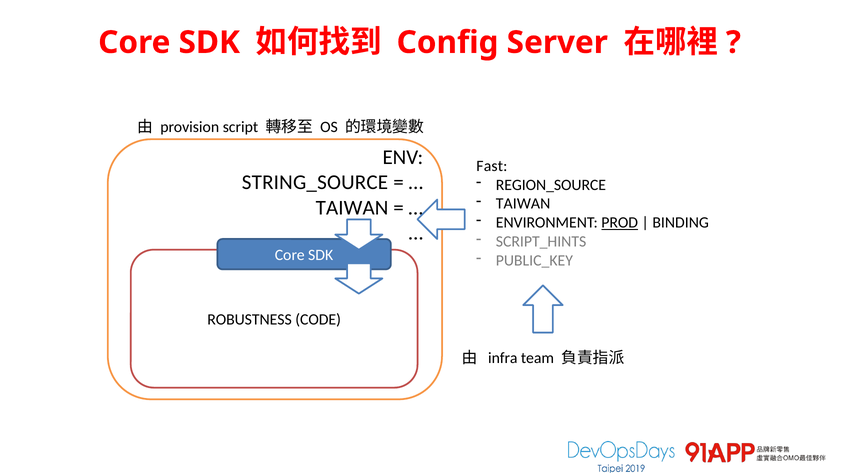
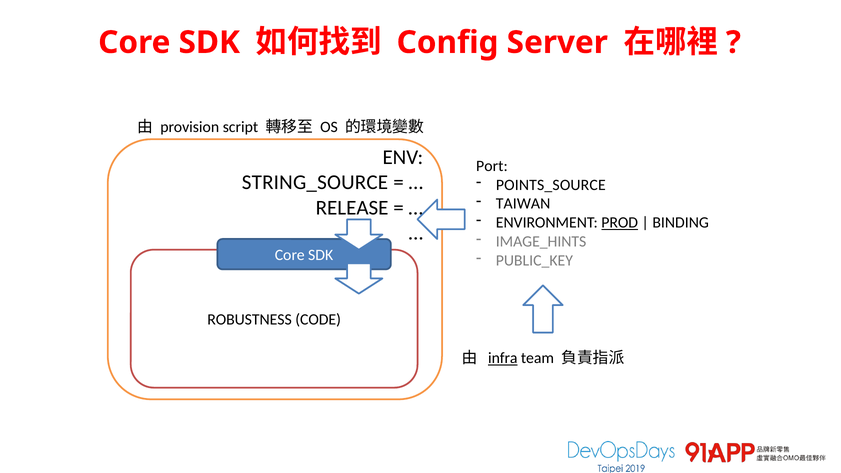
Fast: Fast -> Port
REGION_SOURCE: REGION_SOURCE -> POINTS_SOURCE
TAIWAN at (352, 208): TAIWAN -> RELEASE
SCRIPT_HINTS: SCRIPT_HINTS -> IMAGE_HINTS
infra underline: none -> present
